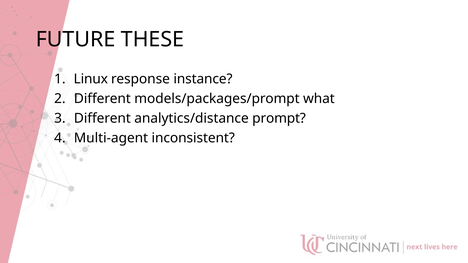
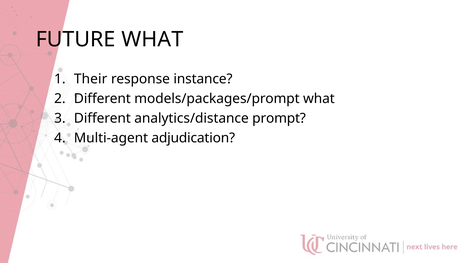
FUTURE THESE: THESE -> WHAT
Linux: Linux -> Their
inconsistent: inconsistent -> adjudication
